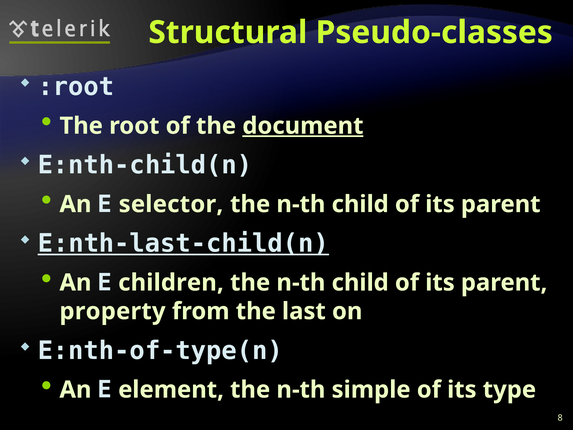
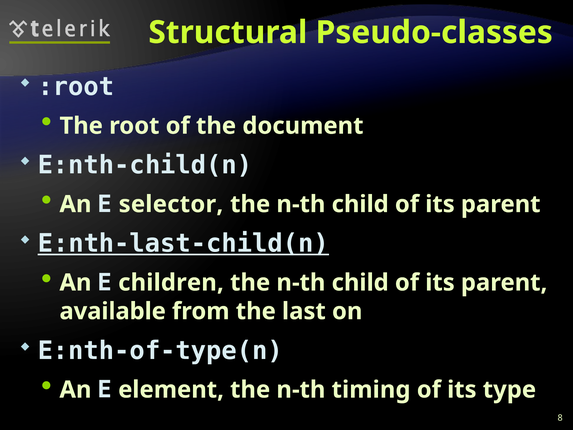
document underline: present -> none
property: property -> available
simple: simple -> timing
